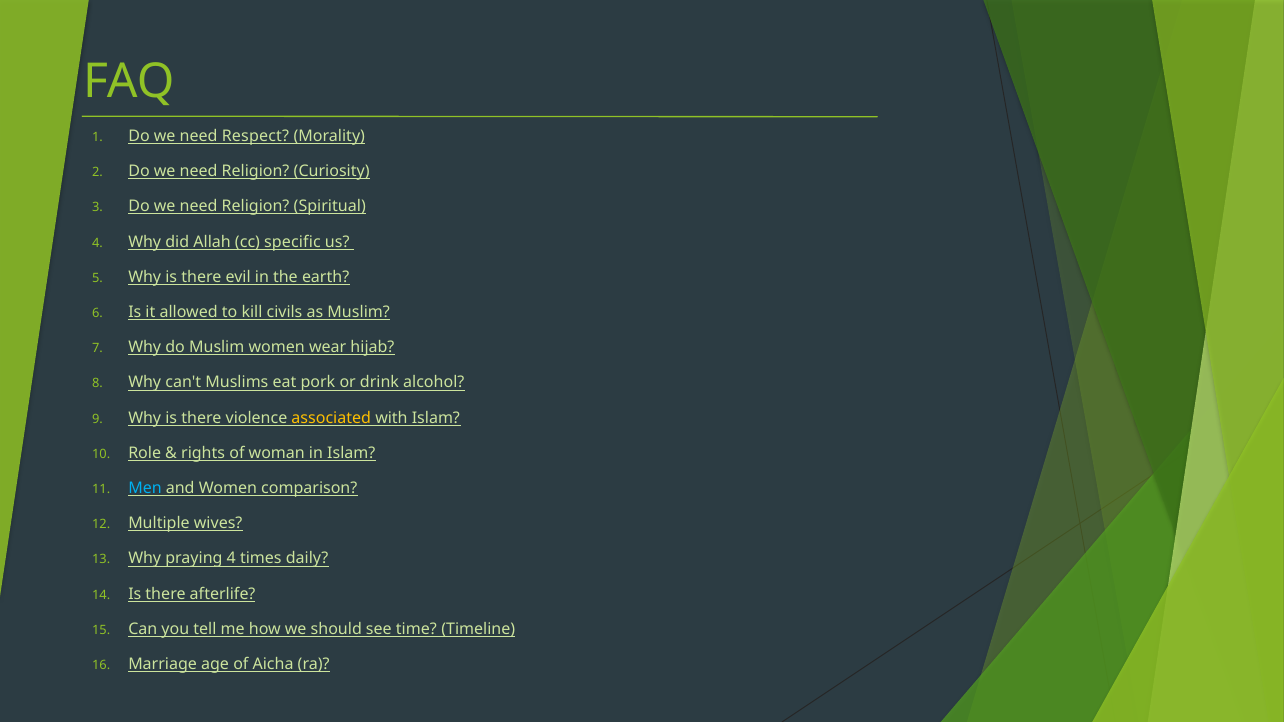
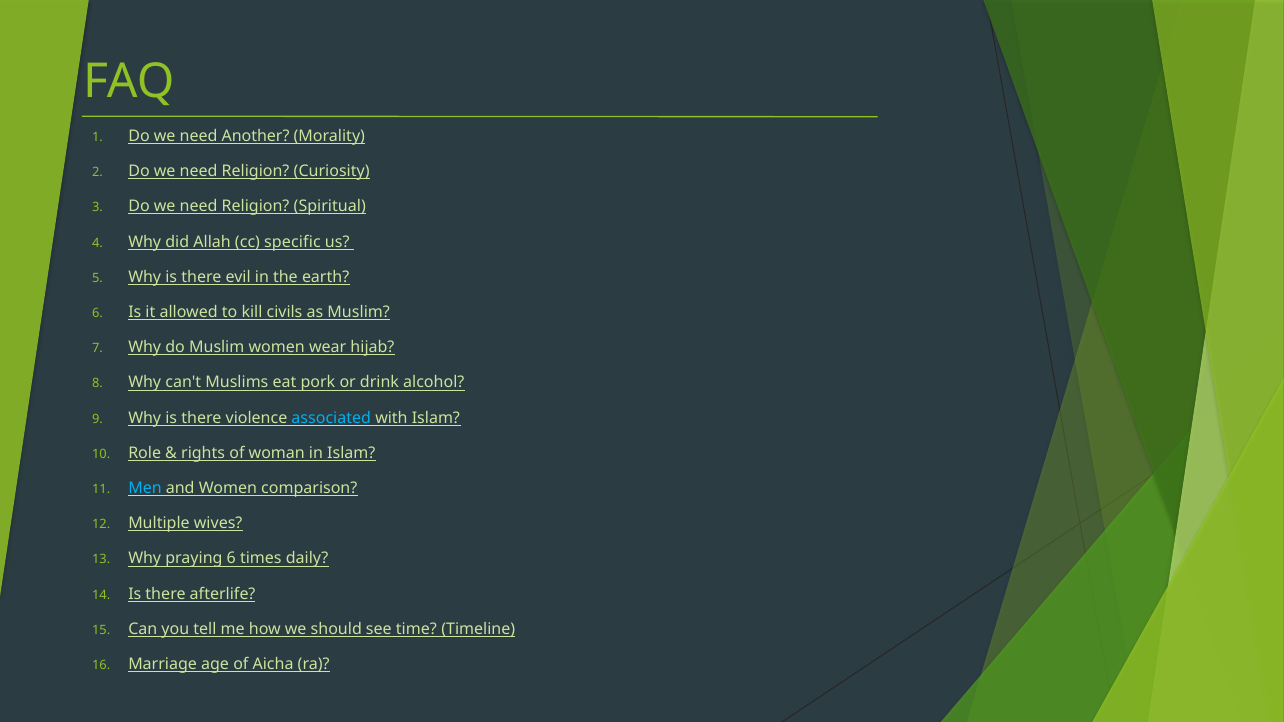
Respect: Respect -> Another
associated colour: yellow -> light blue
praying 4: 4 -> 6
